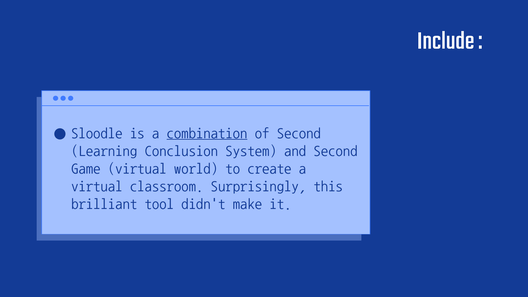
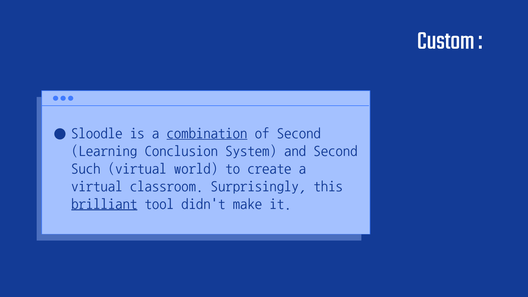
Include: Include -> Custom
Game: Game -> Such
brilliant underline: none -> present
